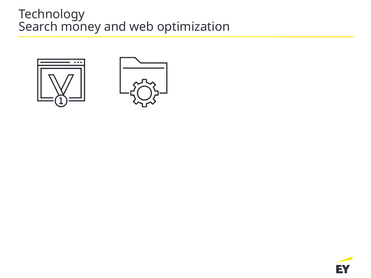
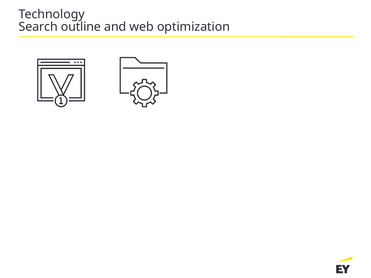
money: money -> outline
